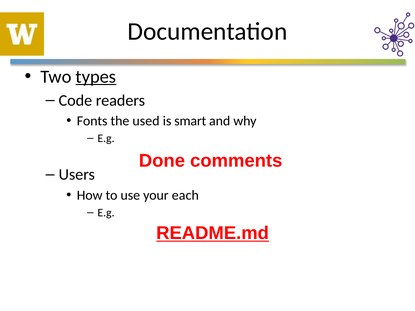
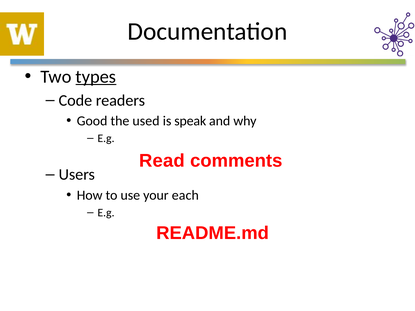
Fonts: Fonts -> Good
smart: smart -> speak
Done: Done -> Read
README.md underline: present -> none
